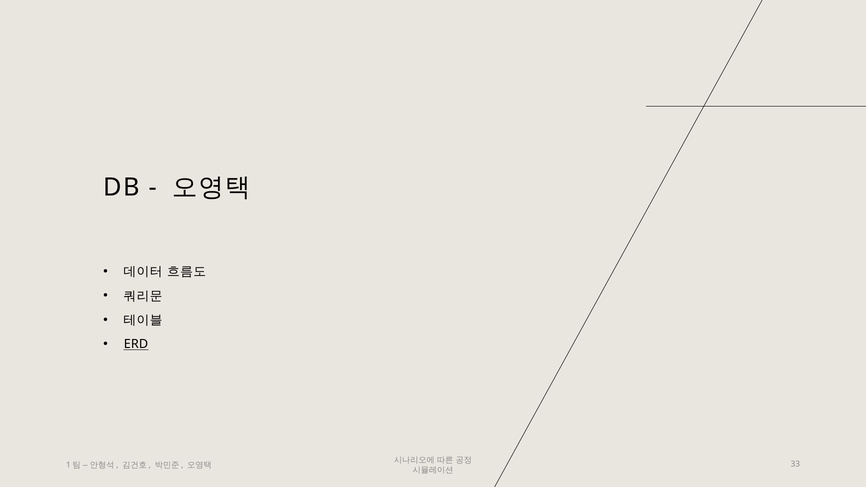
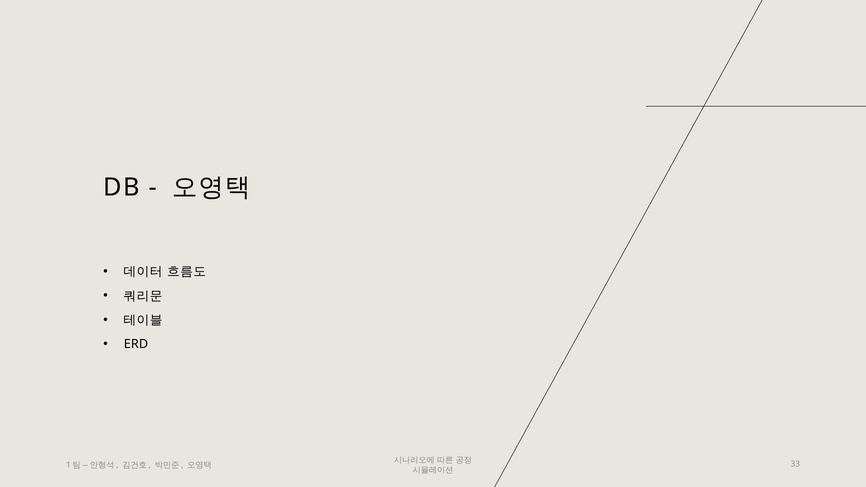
ERD underline: present -> none
